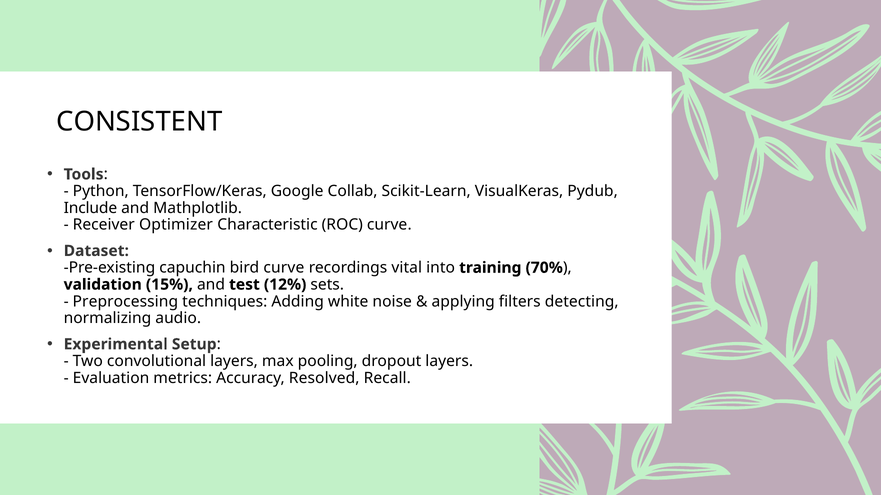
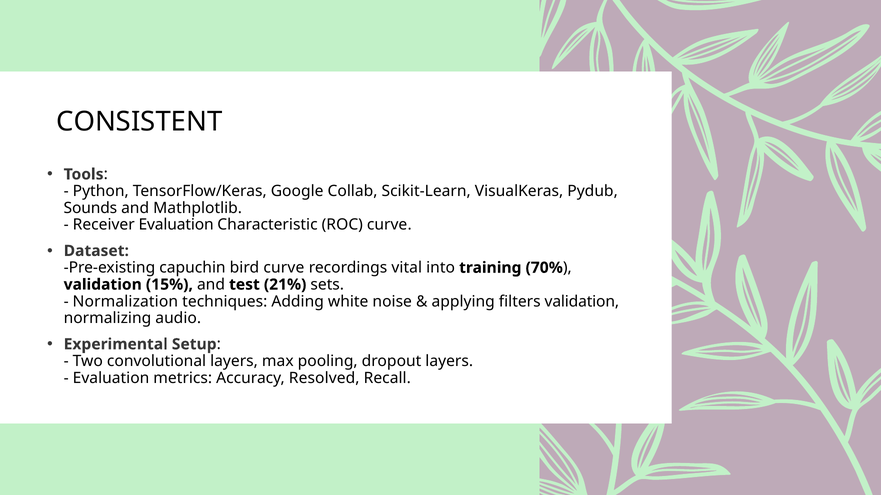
Include: Include -> Sounds
Receiver Optimizer: Optimizer -> Evaluation
12%: 12% -> 21%
Preprocessing: Preprocessing -> Normalization
filters detecting: detecting -> validation
